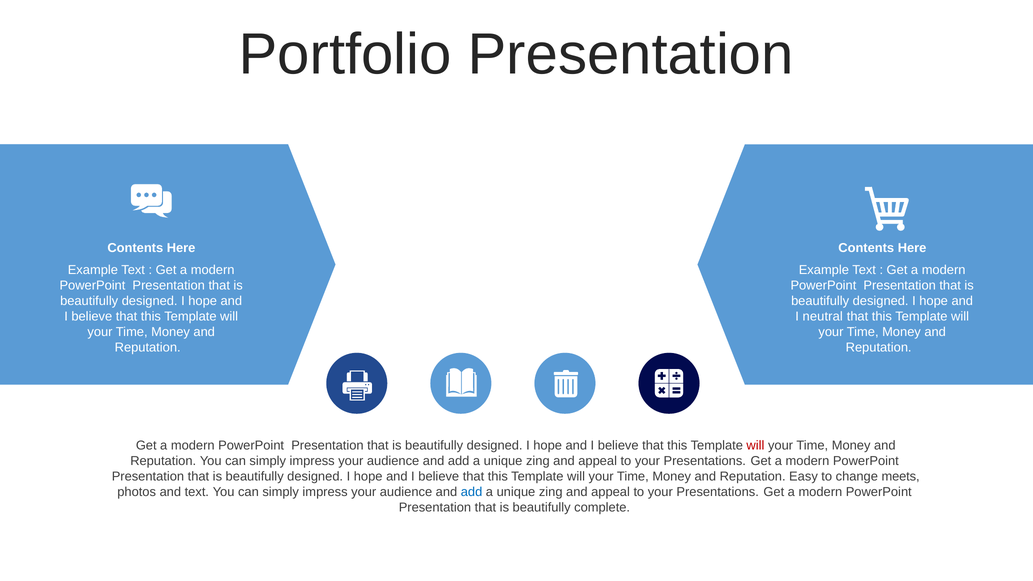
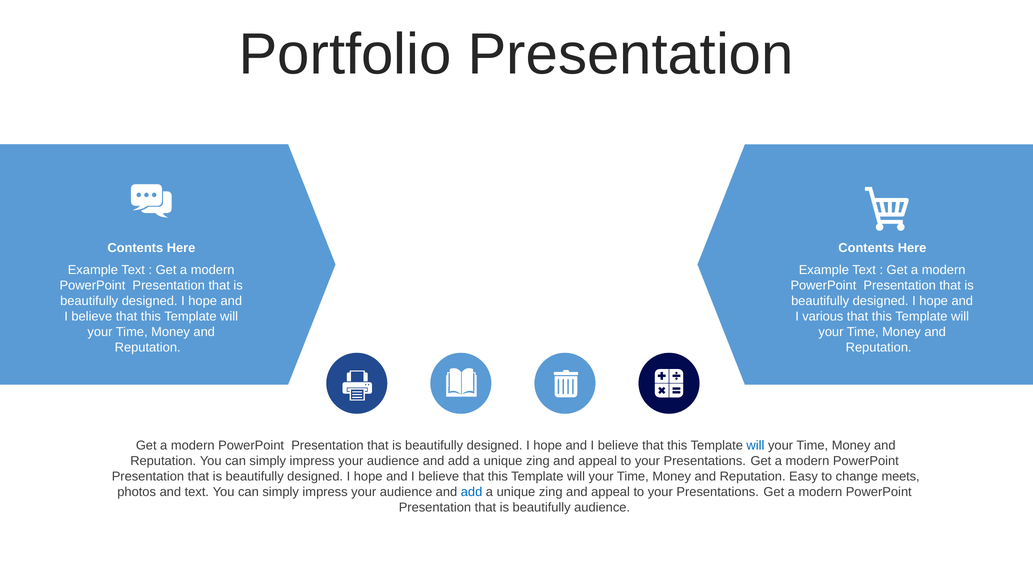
neutral: neutral -> various
will at (755, 445) colour: red -> blue
beautifully complete: complete -> audience
